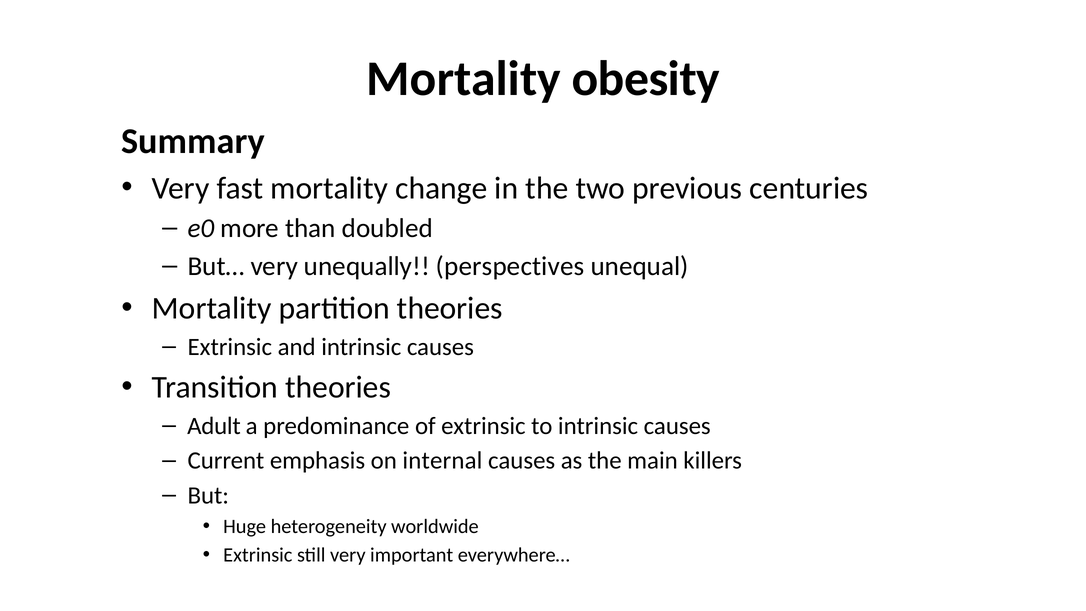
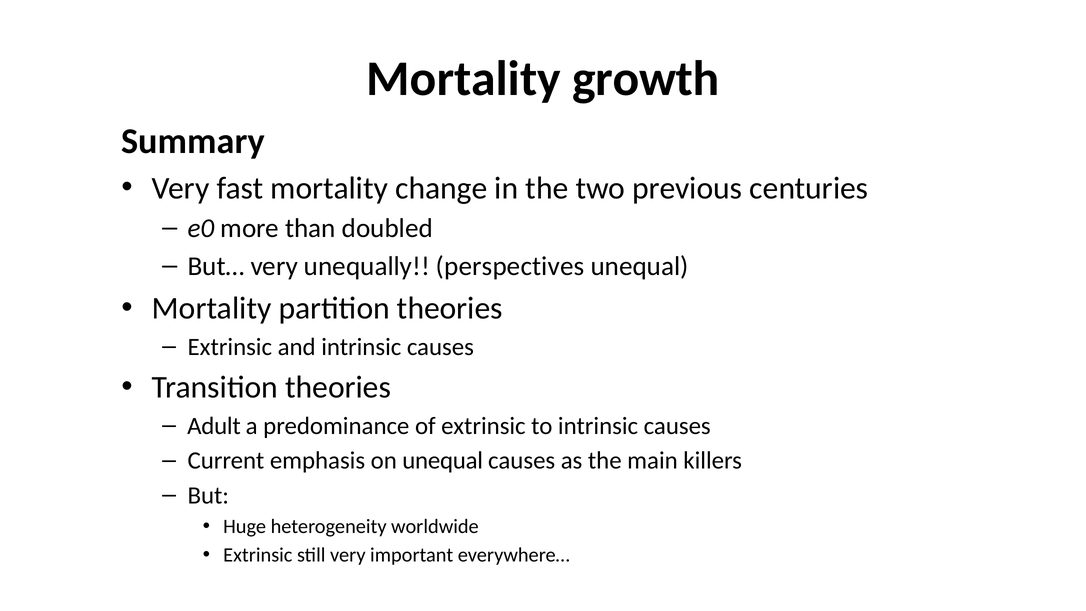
obesity: obesity -> growth
on internal: internal -> unequal
